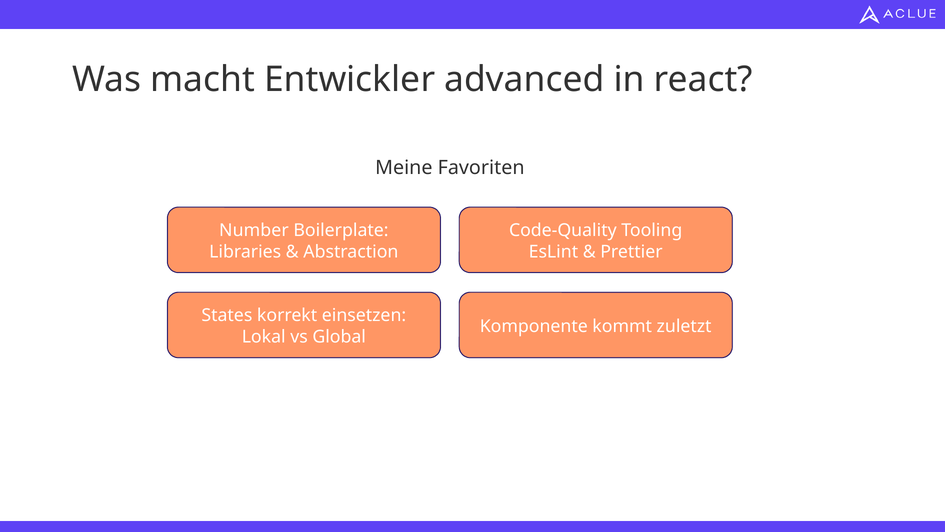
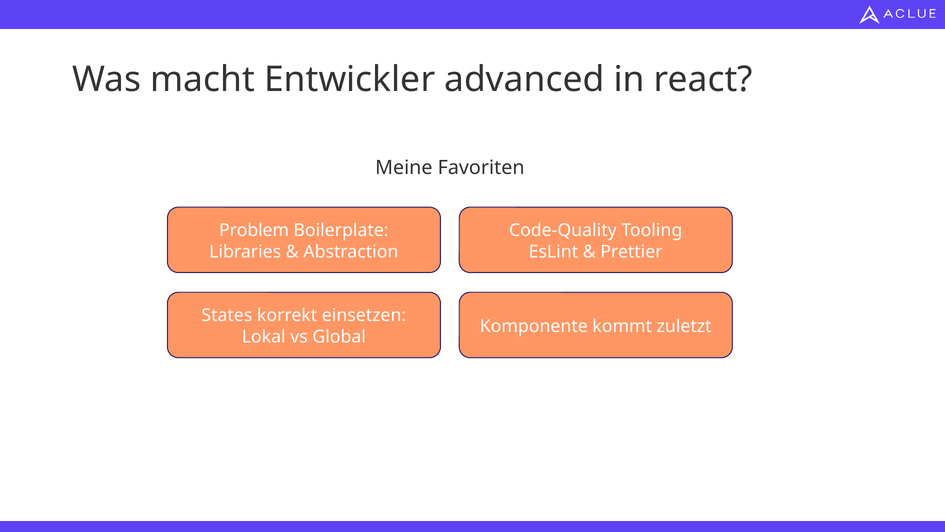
Number: Number -> Problem
